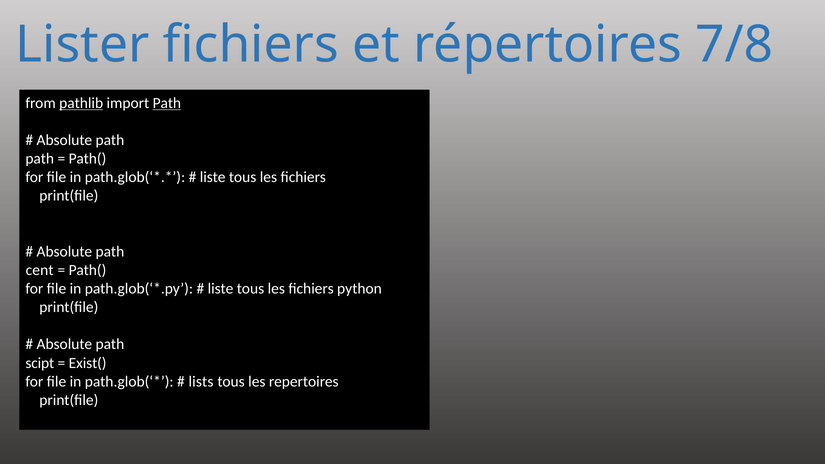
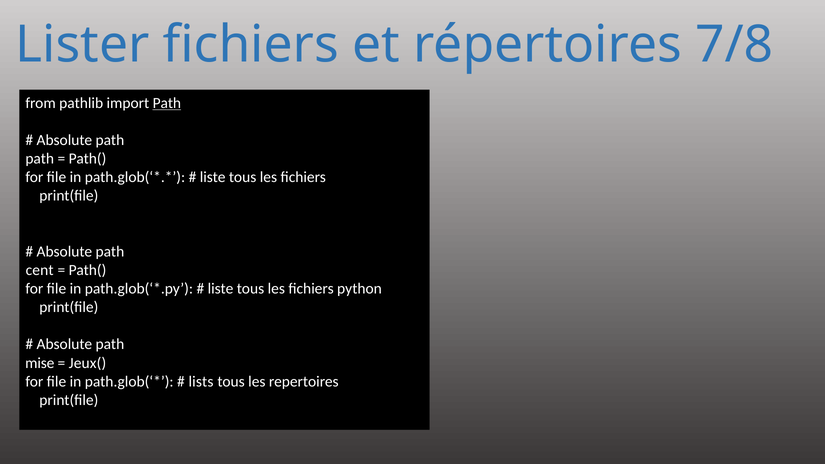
pathlib underline: present -> none
scipt: scipt -> mise
Exist(: Exist( -> Jeux(
